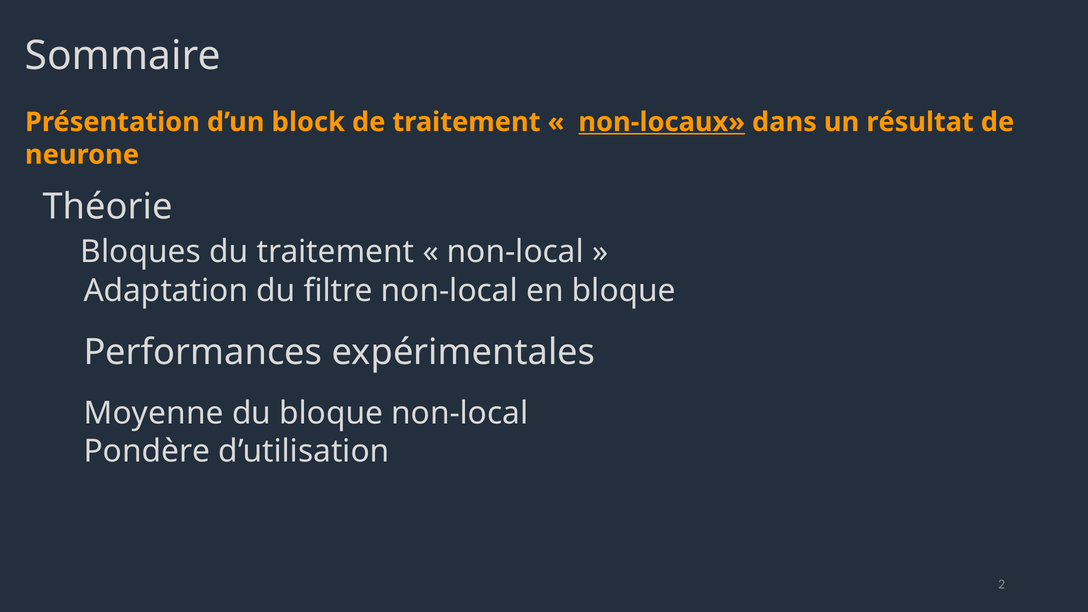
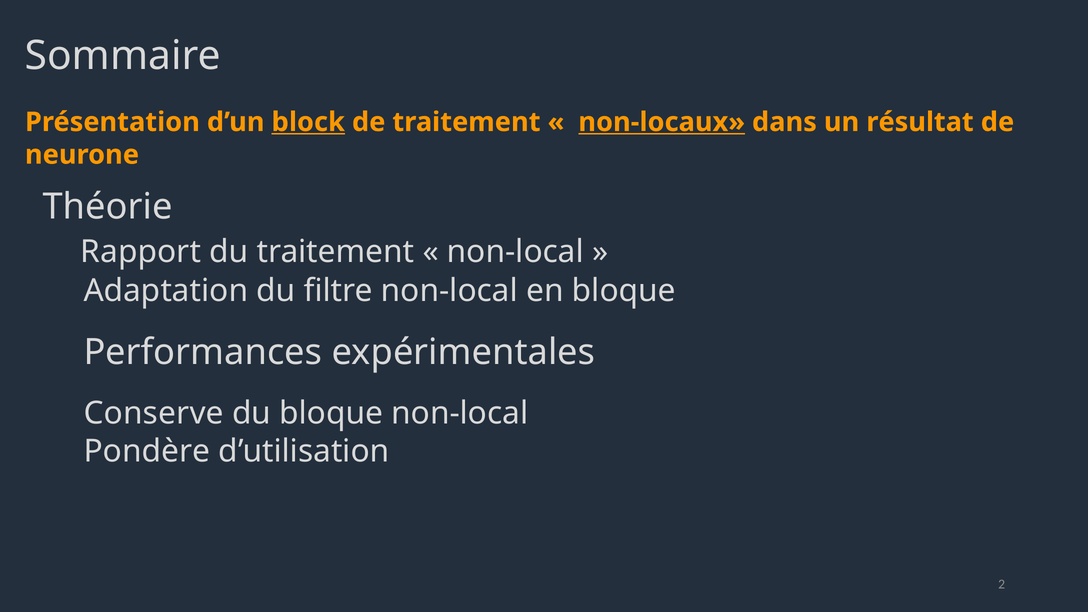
block underline: none -> present
Bloques: Bloques -> Rapport
Moyenne: Moyenne -> Conserve
